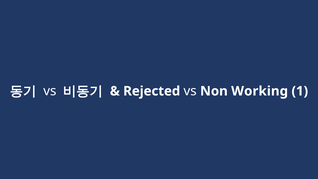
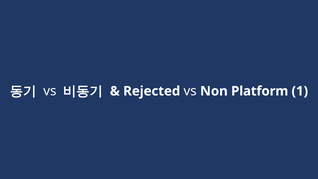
Working: Working -> Platform
